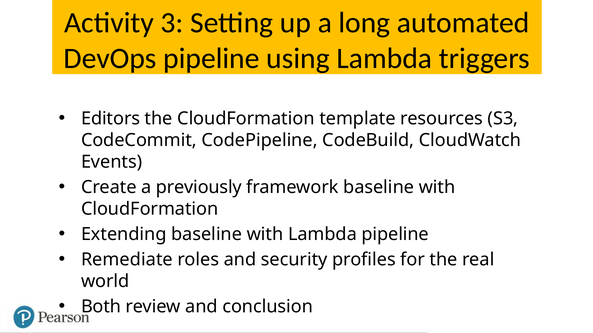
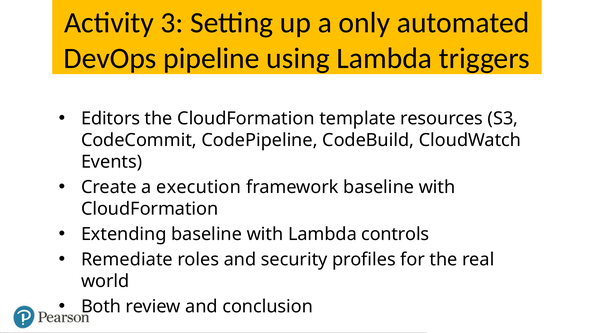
long: long -> only
previously: previously -> execution
Lambda pipeline: pipeline -> controls
